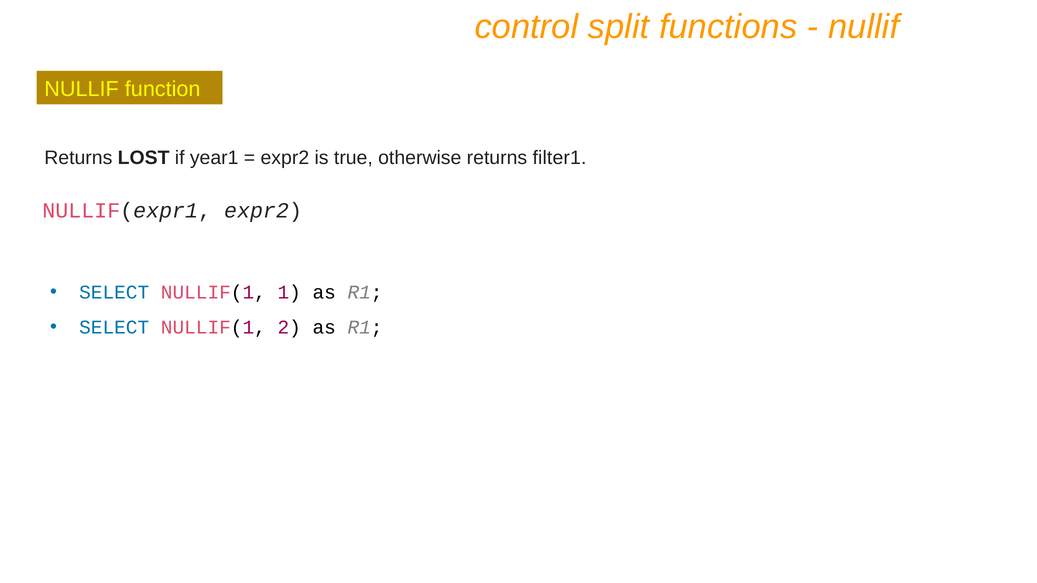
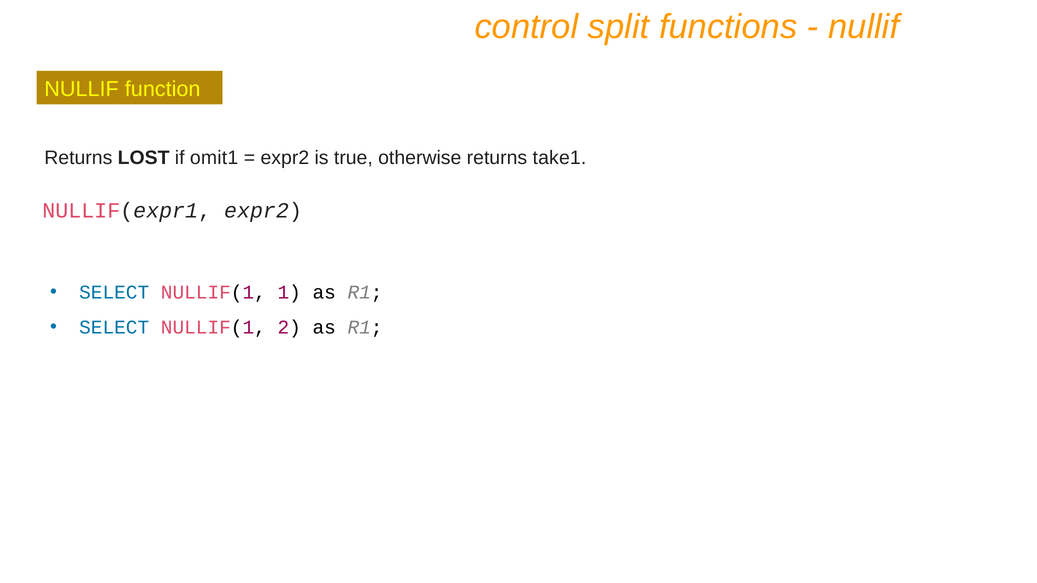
year1: year1 -> omit1
filter1: filter1 -> take1
